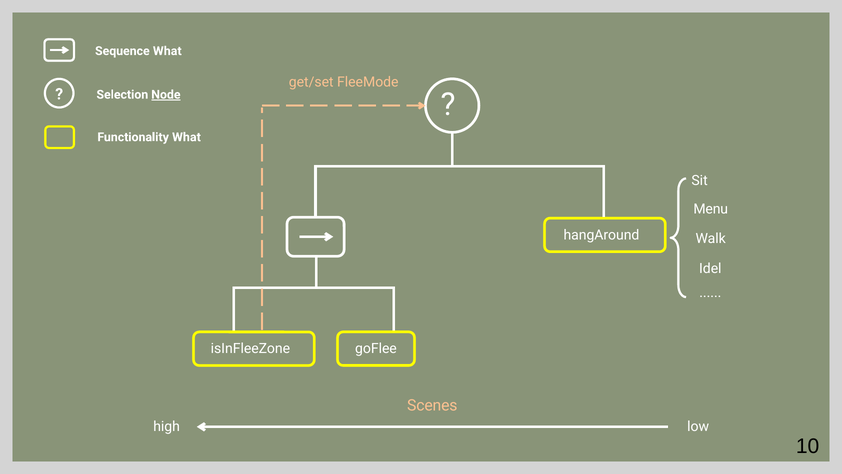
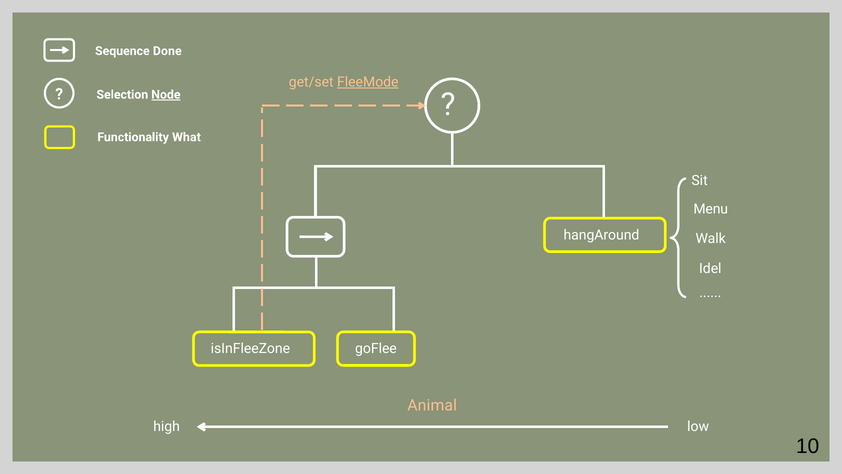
Sequence What: What -> Done
FleeMode underline: none -> present
Scenes: Scenes -> Animal
